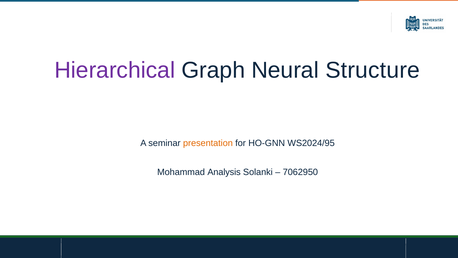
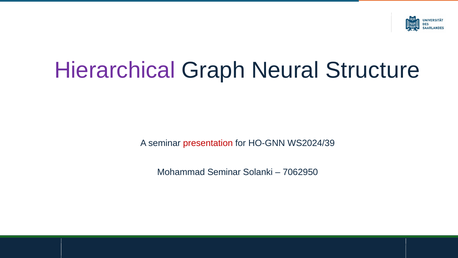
presentation colour: orange -> red
WS2024/95: WS2024/95 -> WS2024/39
Mohammad Analysis: Analysis -> Seminar
